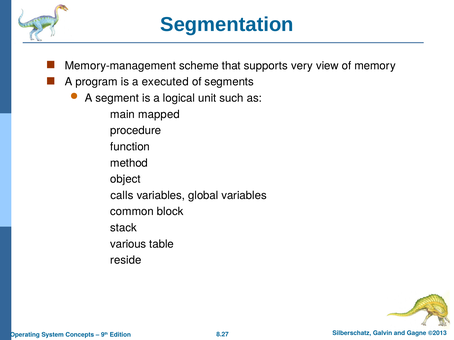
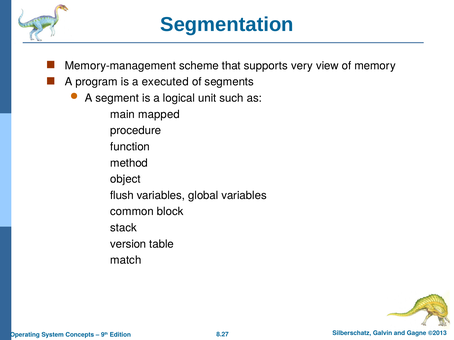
calls: calls -> flush
various: various -> version
reside: reside -> match
